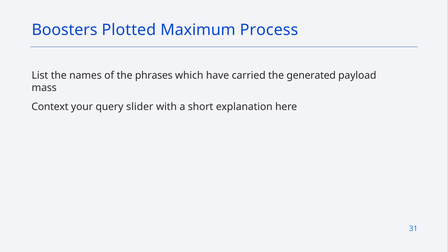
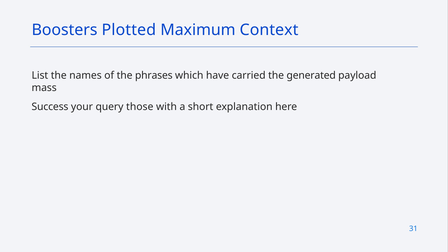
Process: Process -> Context
Context: Context -> Success
slider: slider -> those
